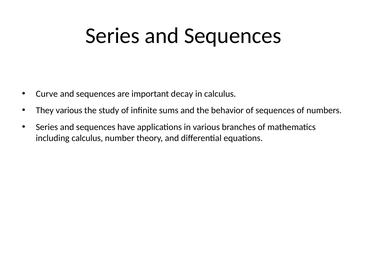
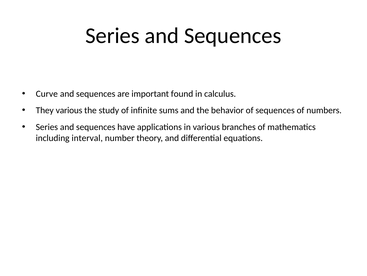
decay: decay -> found
including calculus: calculus -> interval
